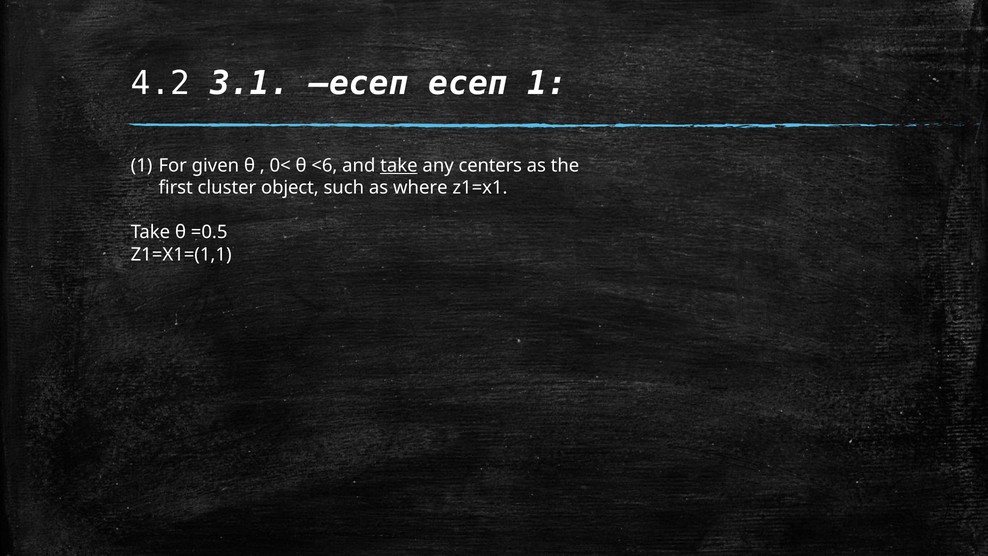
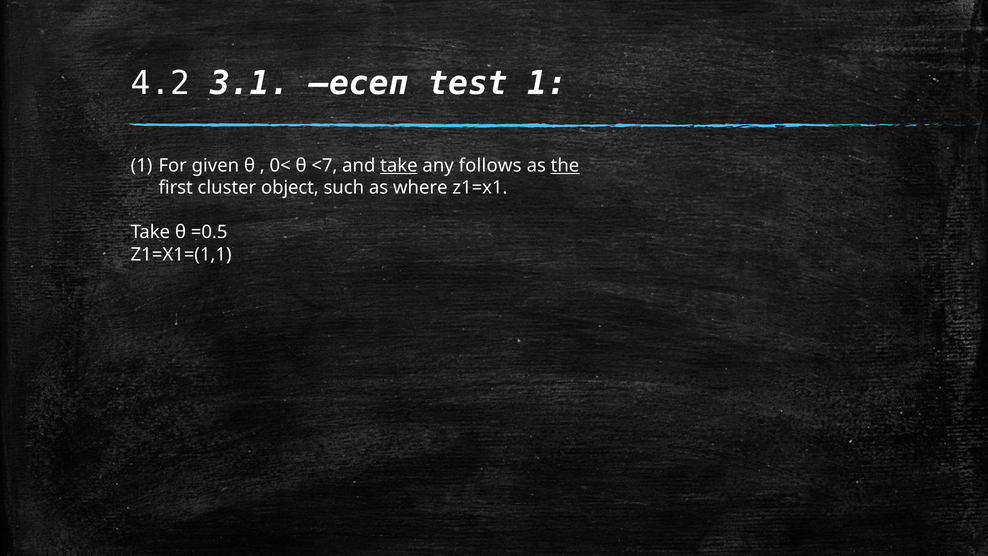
есеп есеп: есеп -> test
<6: <6 -> <7
centers: centers -> follows
the underline: none -> present
